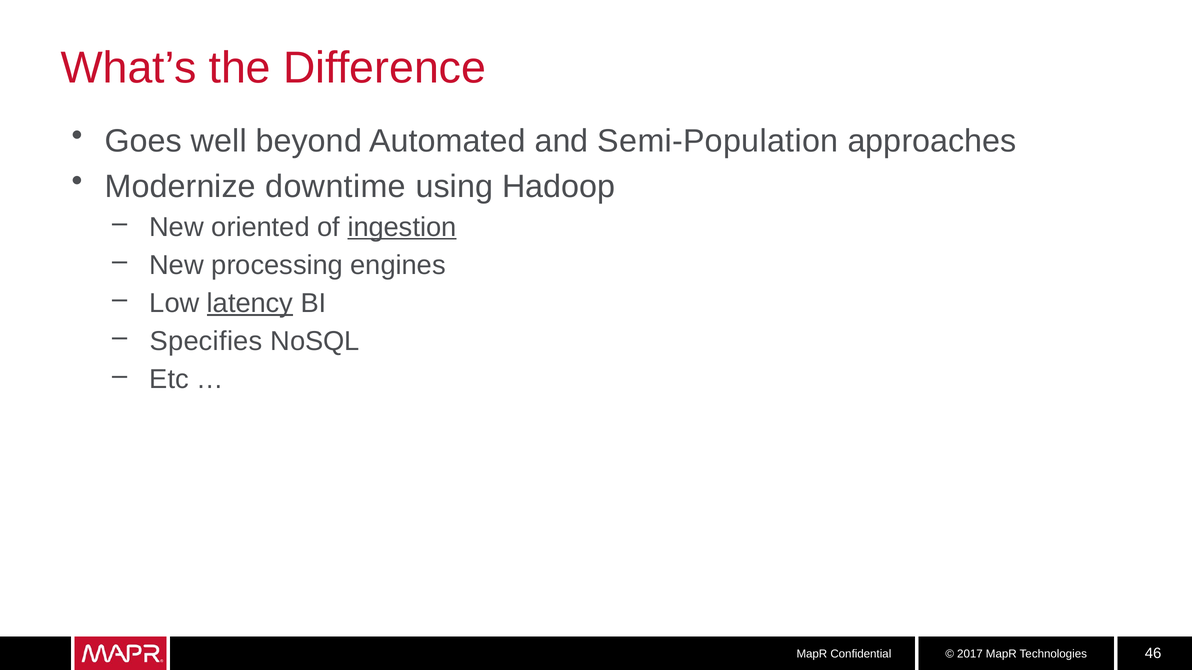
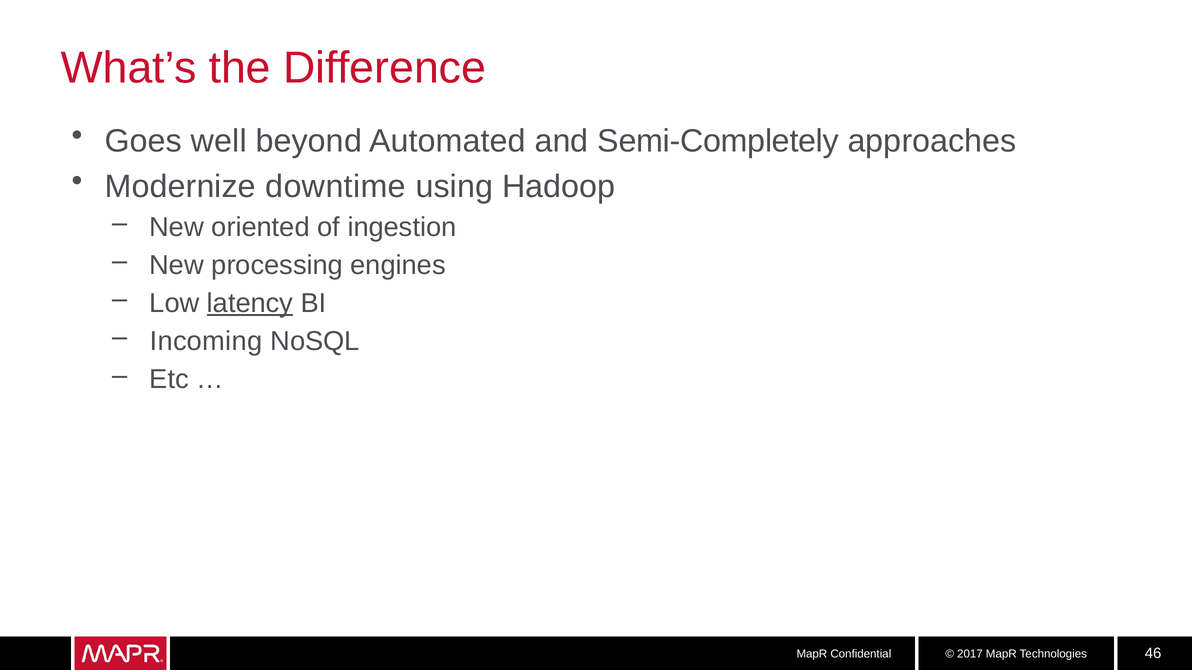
Semi-Population: Semi-Population -> Semi-Completely
ingestion underline: present -> none
Specifies: Specifies -> Incoming
